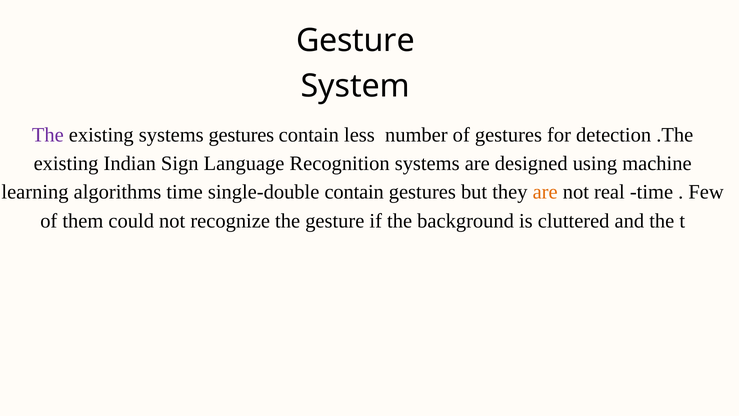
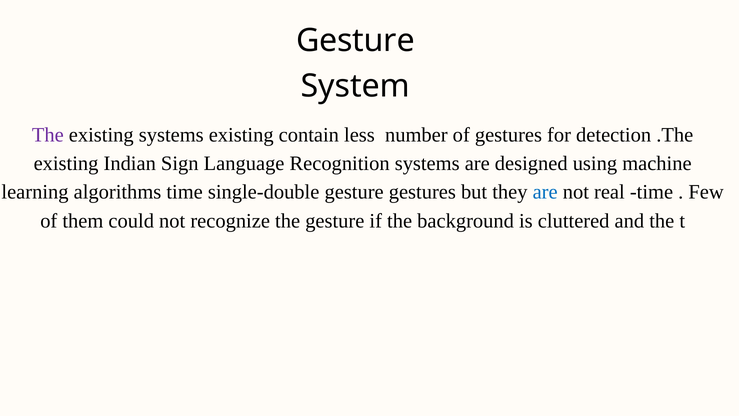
systems gestures: gestures -> existing
single-double contain: contain -> gesture
are at (545, 192) colour: orange -> blue
